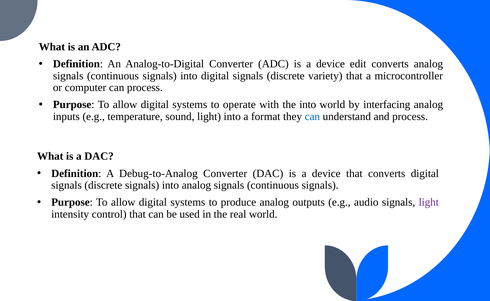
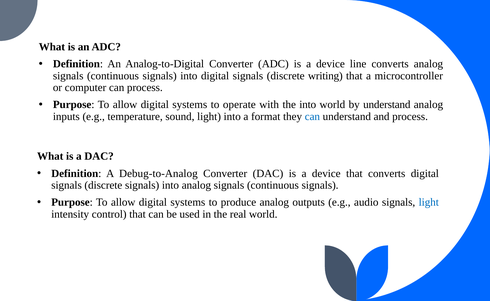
edit: edit -> line
variety: variety -> writing
by interfacing: interfacing -> understand
light at (429, 203) colour: purple -> blue
